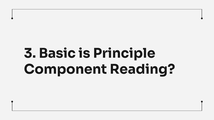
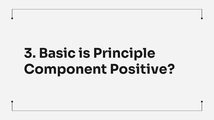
Reading: Reading -> Positive
